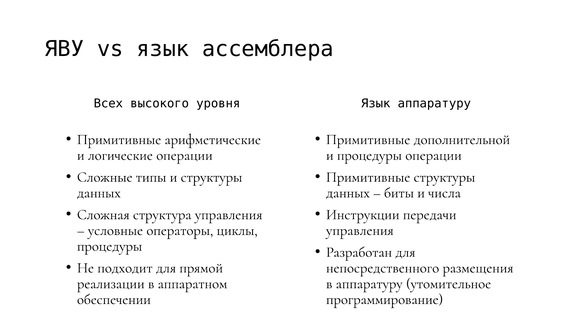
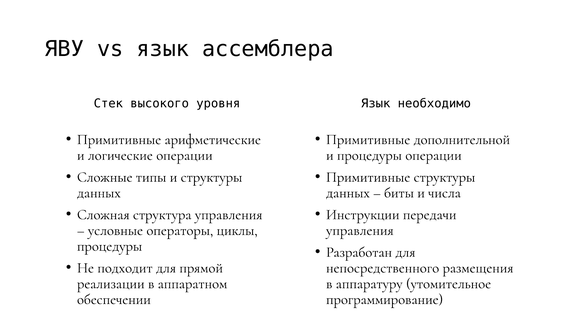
Всех: Всех -> Стек
Язык аппаратуру: аппаратуру -> необходимо
